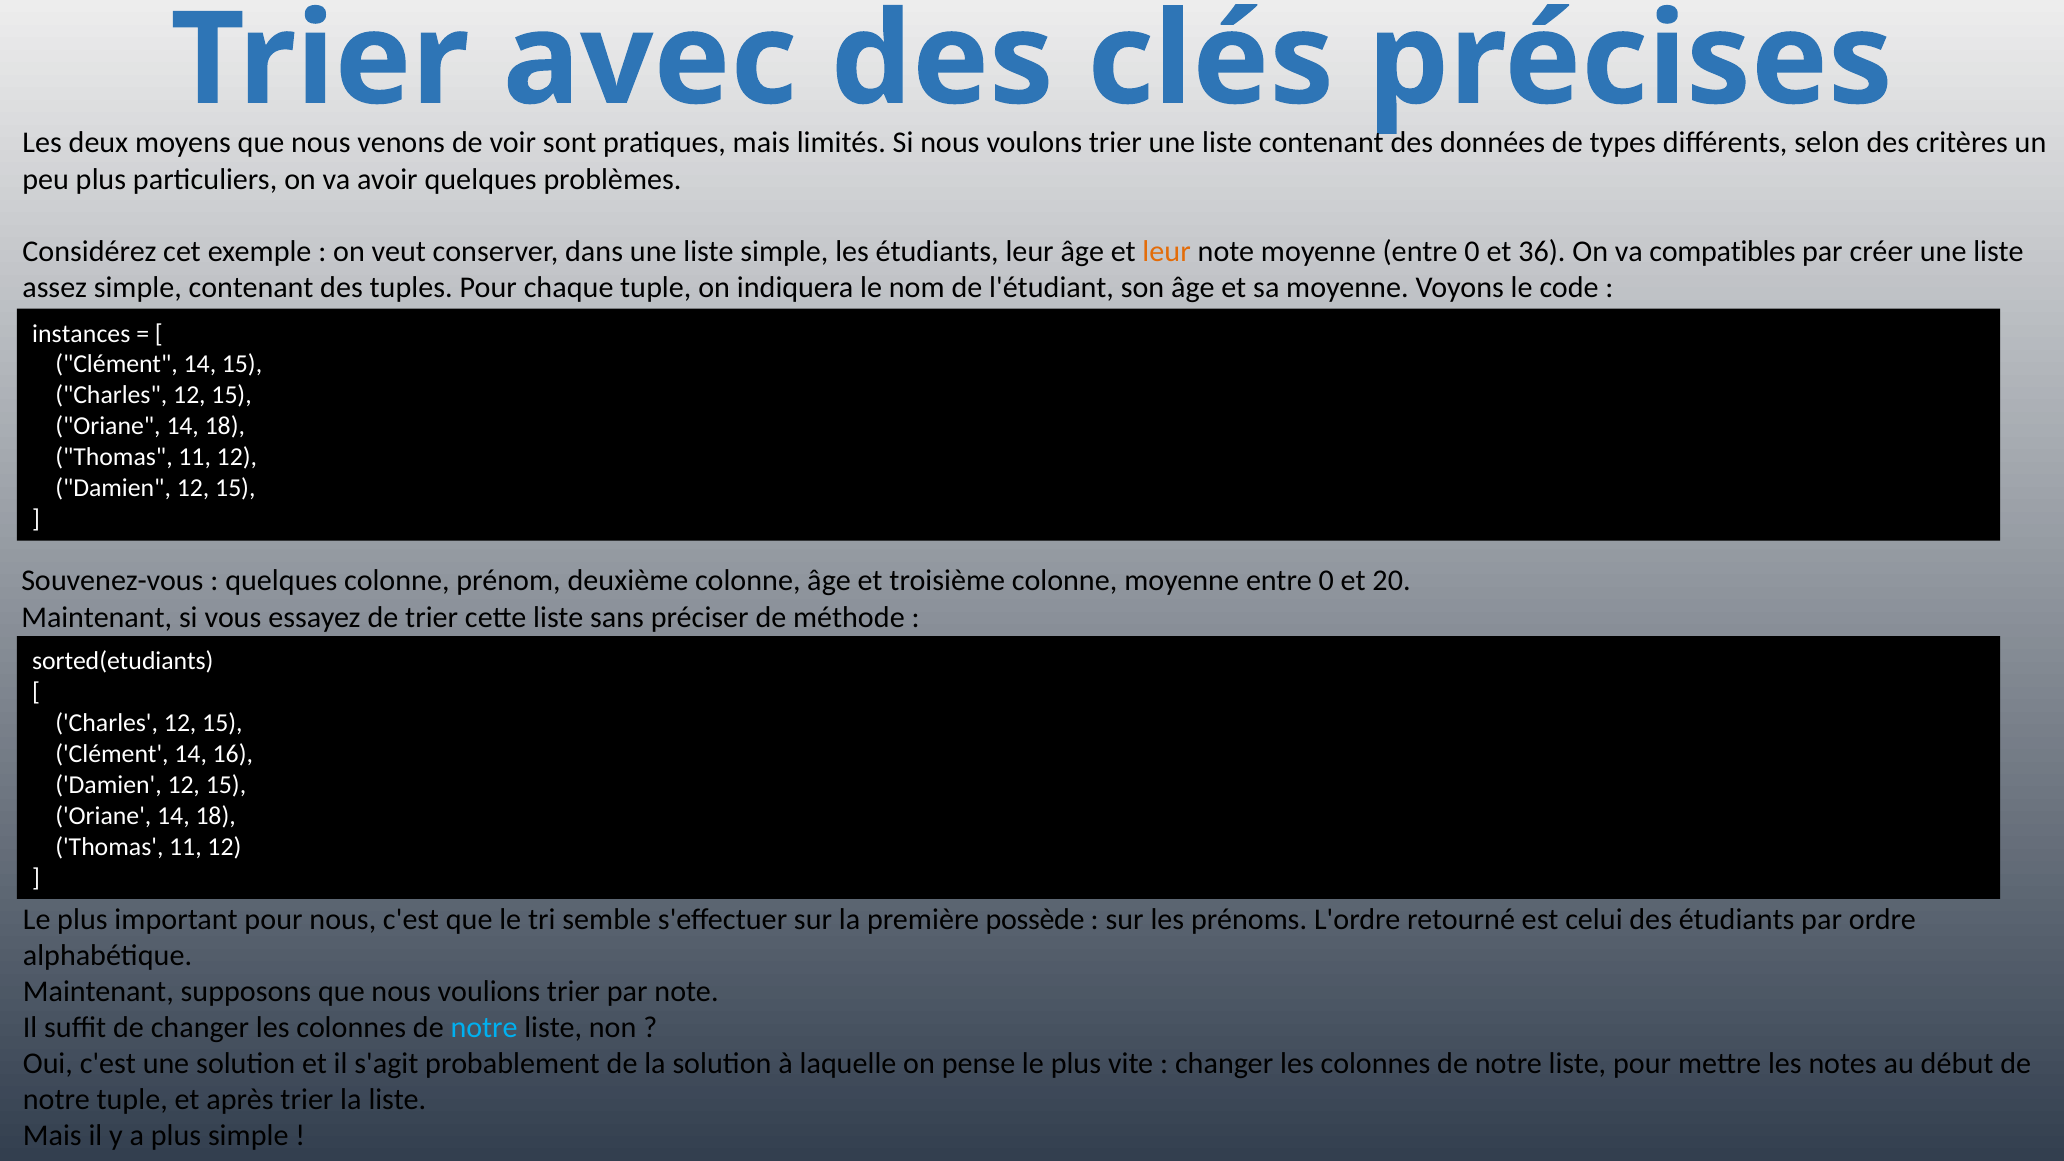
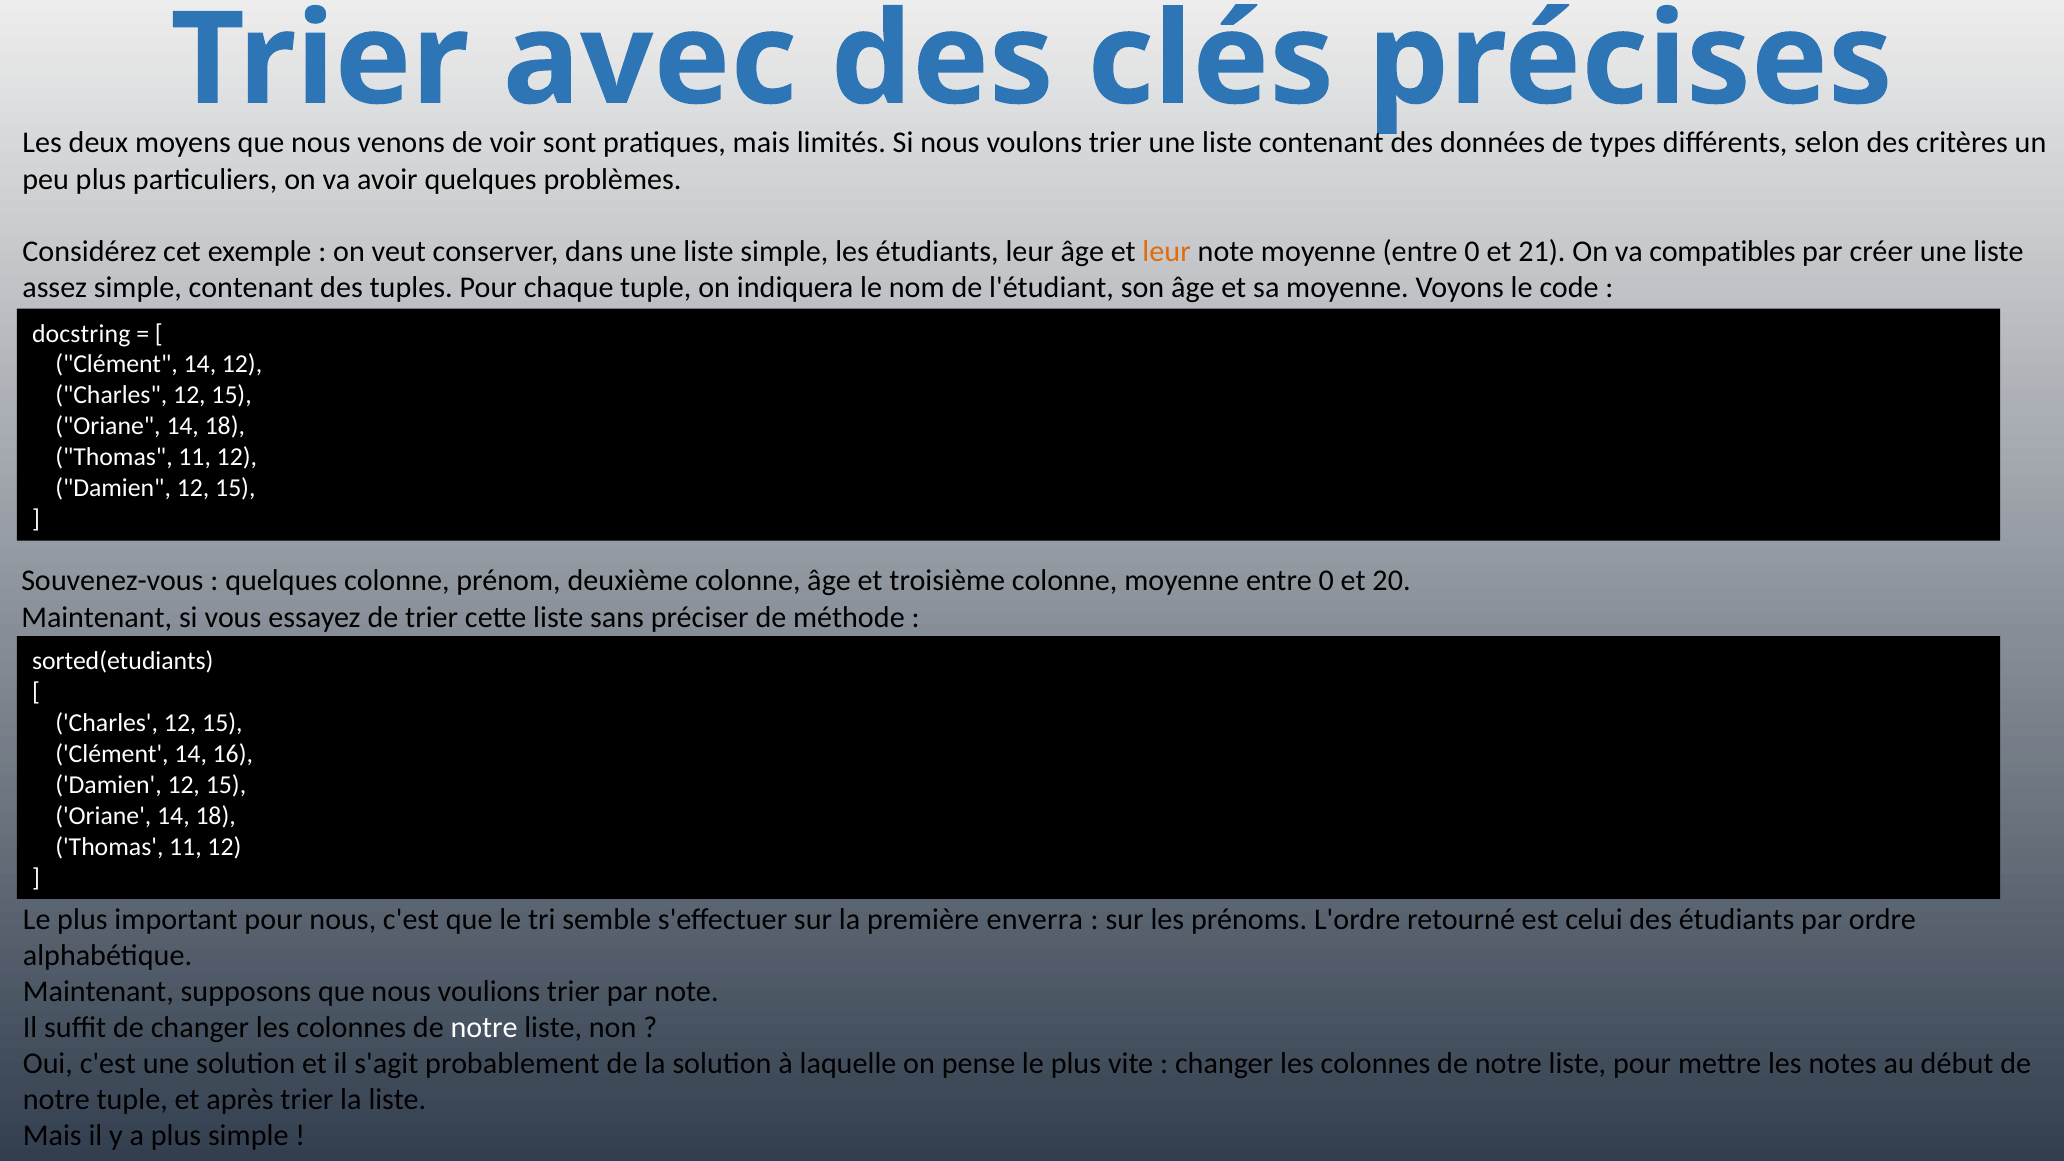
36: 36 -> 21
instances: instances -> docstring
14 15: 15 -> 12
possède: possède -> enverra
notre at (484, 1028) colour: light blue -> white
